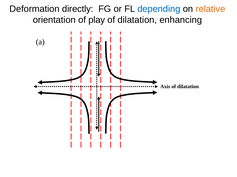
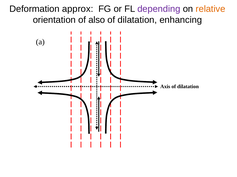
directly: directly -> approx
depending colour: blue -> purple
play: play -> also
